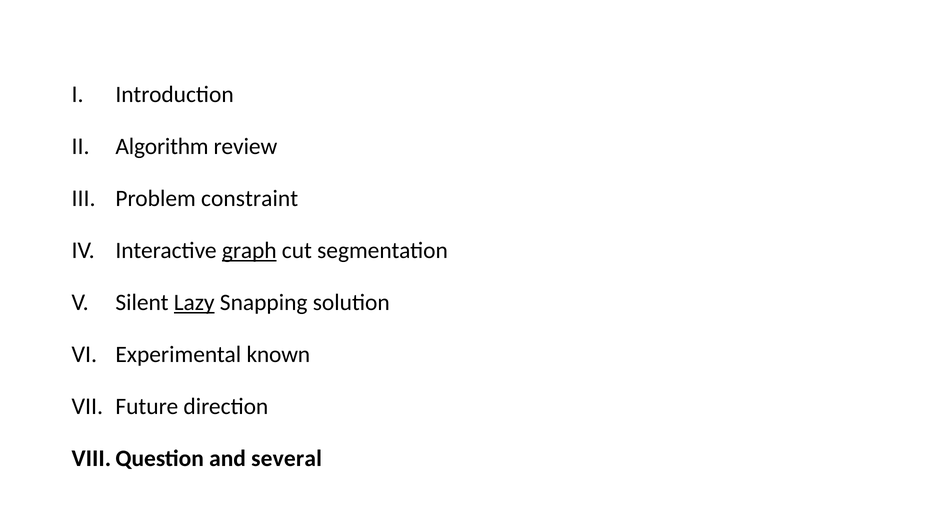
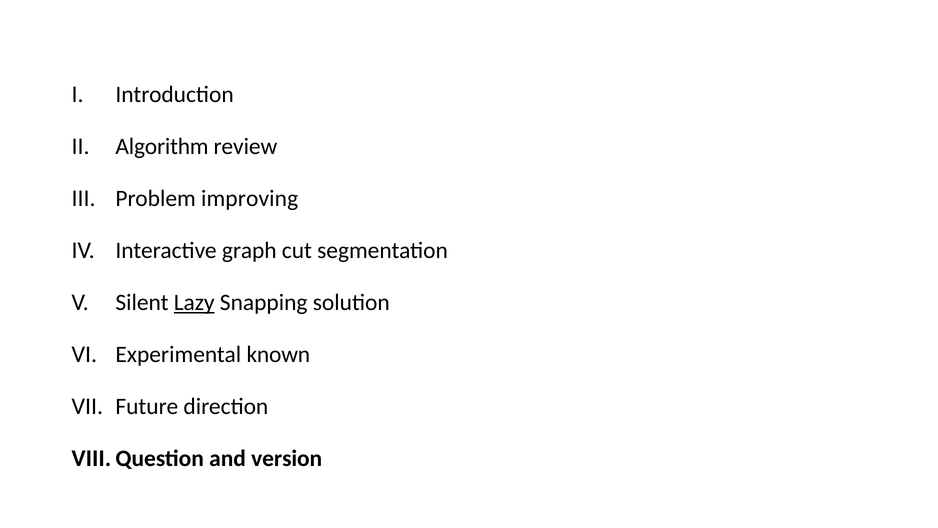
constraint: constraint -> improving
graph underline: present -> none
several: several -> version
